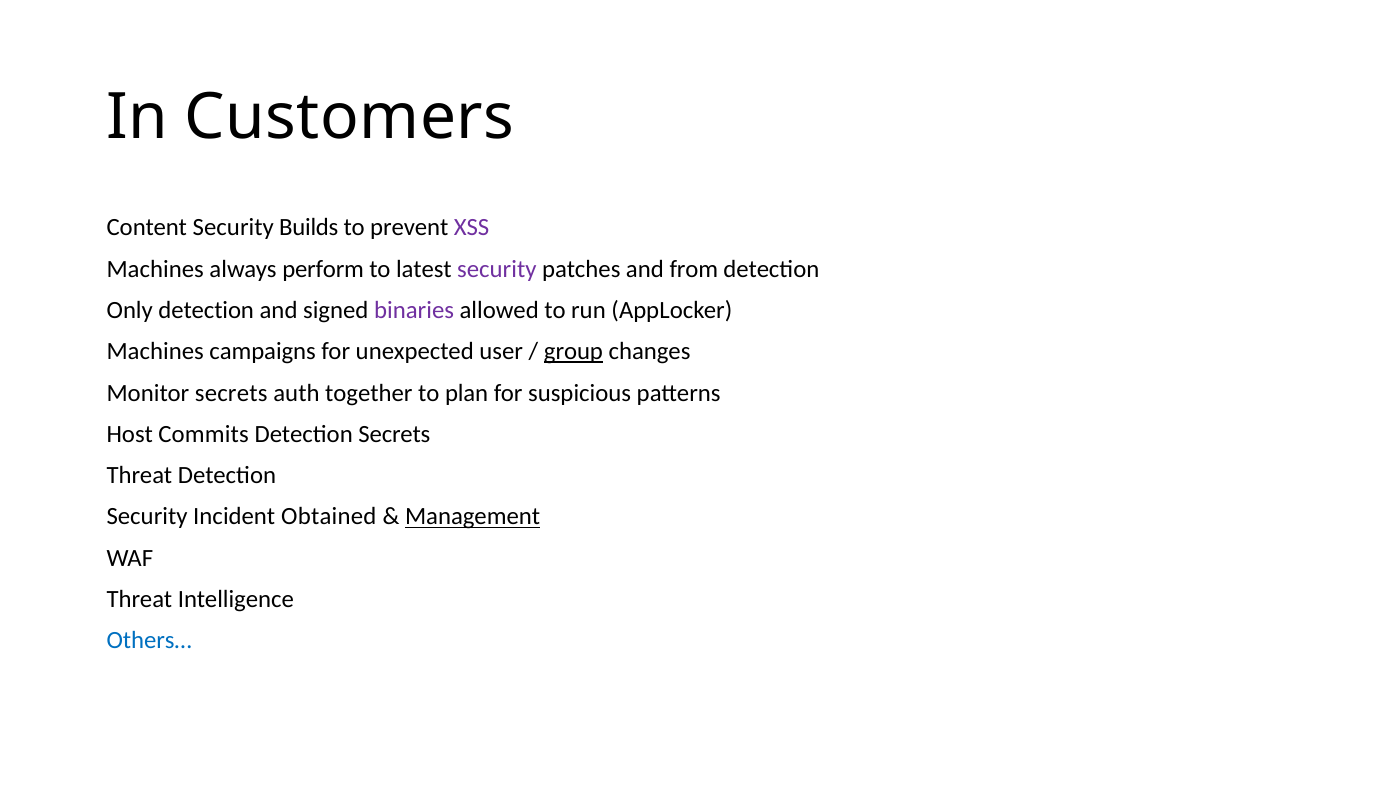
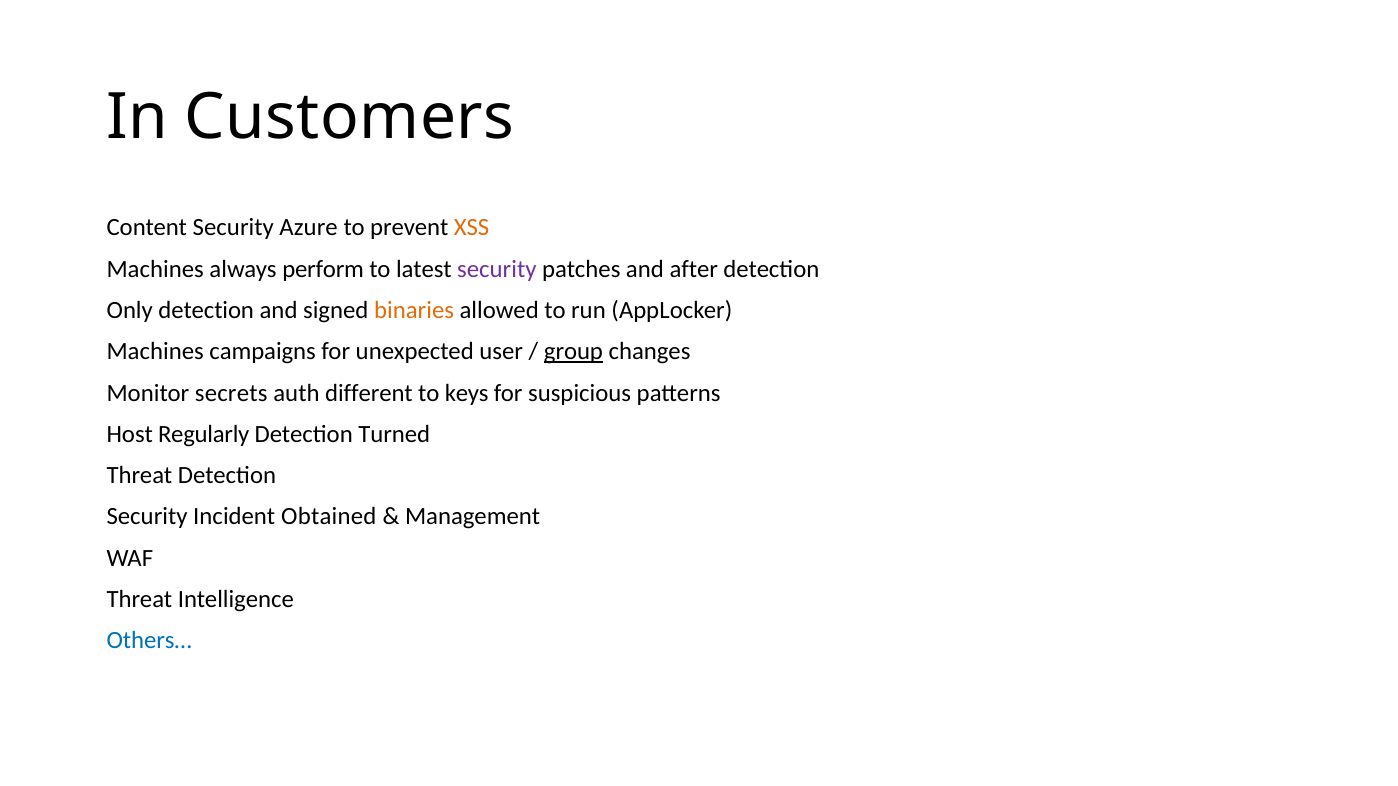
Builds: Builds -> Azure
XSS colour: purple -> orange
from: from -> after
binaries colour: purple -> orange
together: together -> different
plan: plan -> keys
Commits: Commits -> Regularly
Detection Secrets: Secrets -> Turned
Management underline: present -> none
